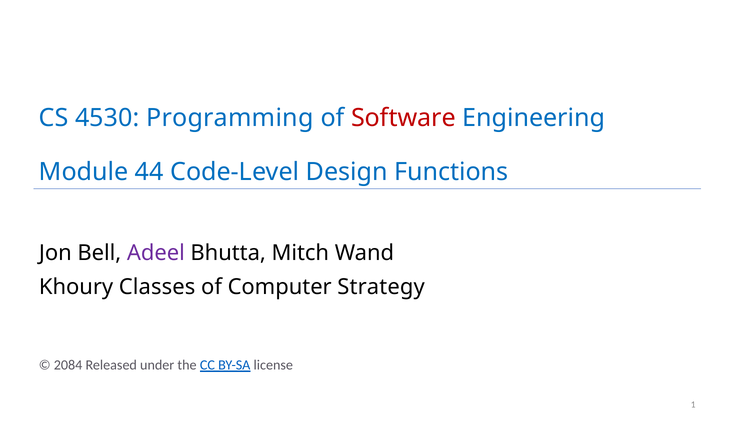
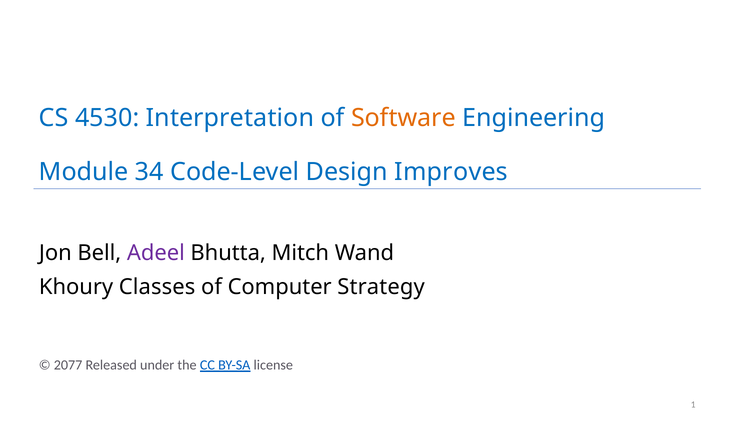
Programming: Programming -> Interpretation
Software colour: red -> orange
44: 44 -> 34
Functions: Functions -> Improves
2084: 2084 -> 2077
